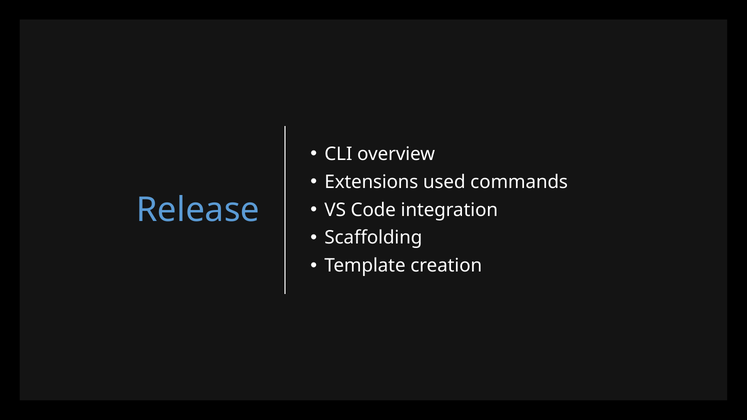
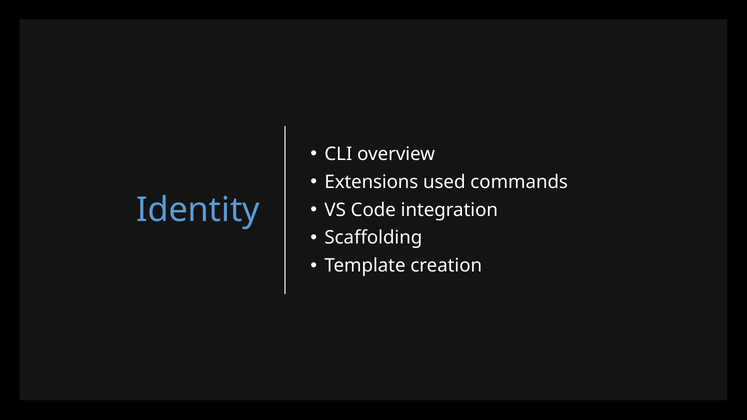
Release: Release -> Identity
